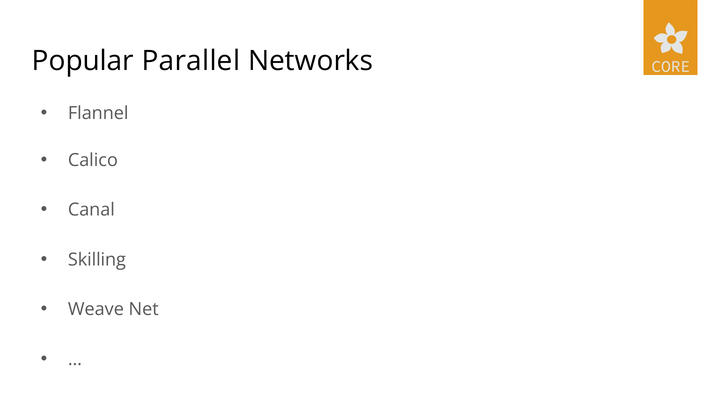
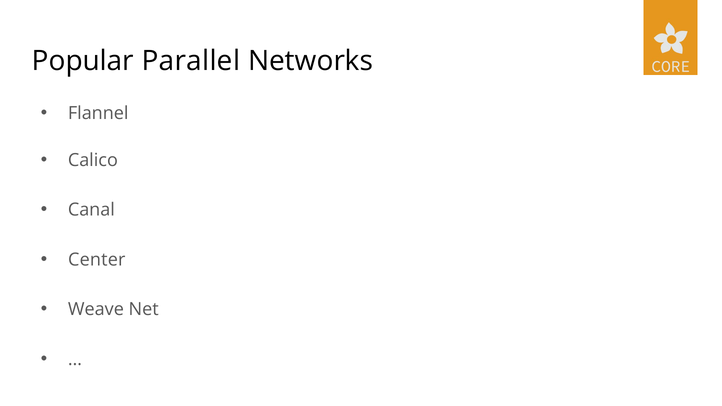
Skilling: Skilling -> Center
